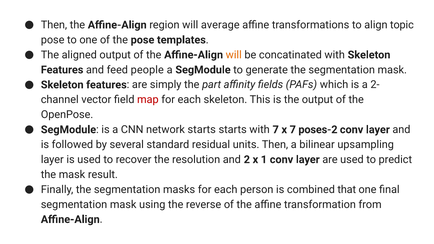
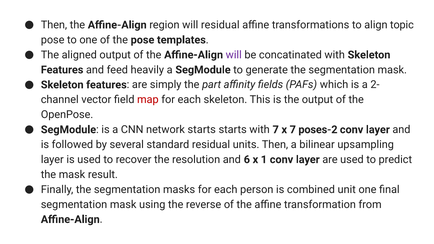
will average: average -> residual
will at (234, 55) colour: orange -> purple
people: people -> heavily
2: 2 -> 6
that: that -> unit
